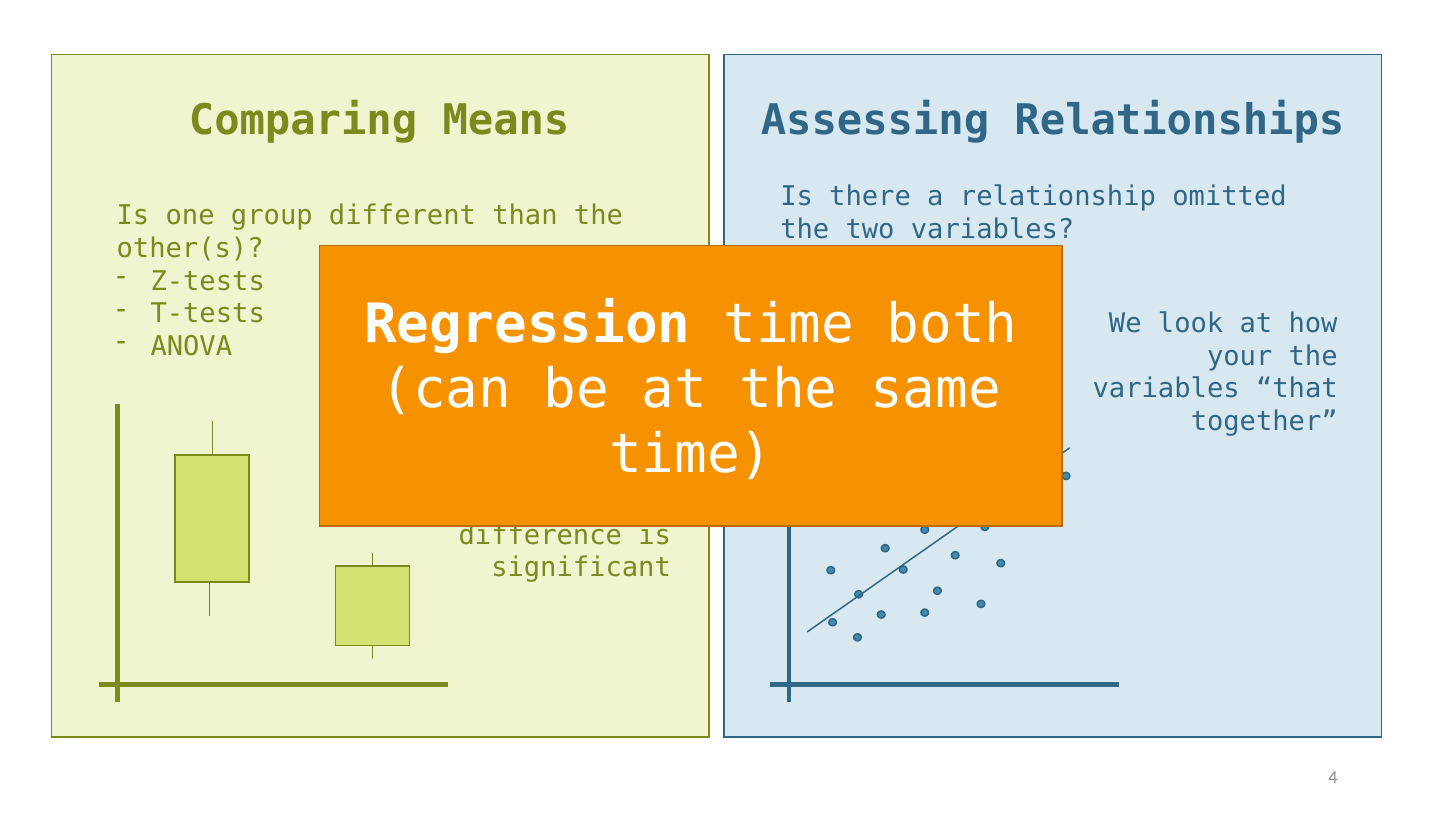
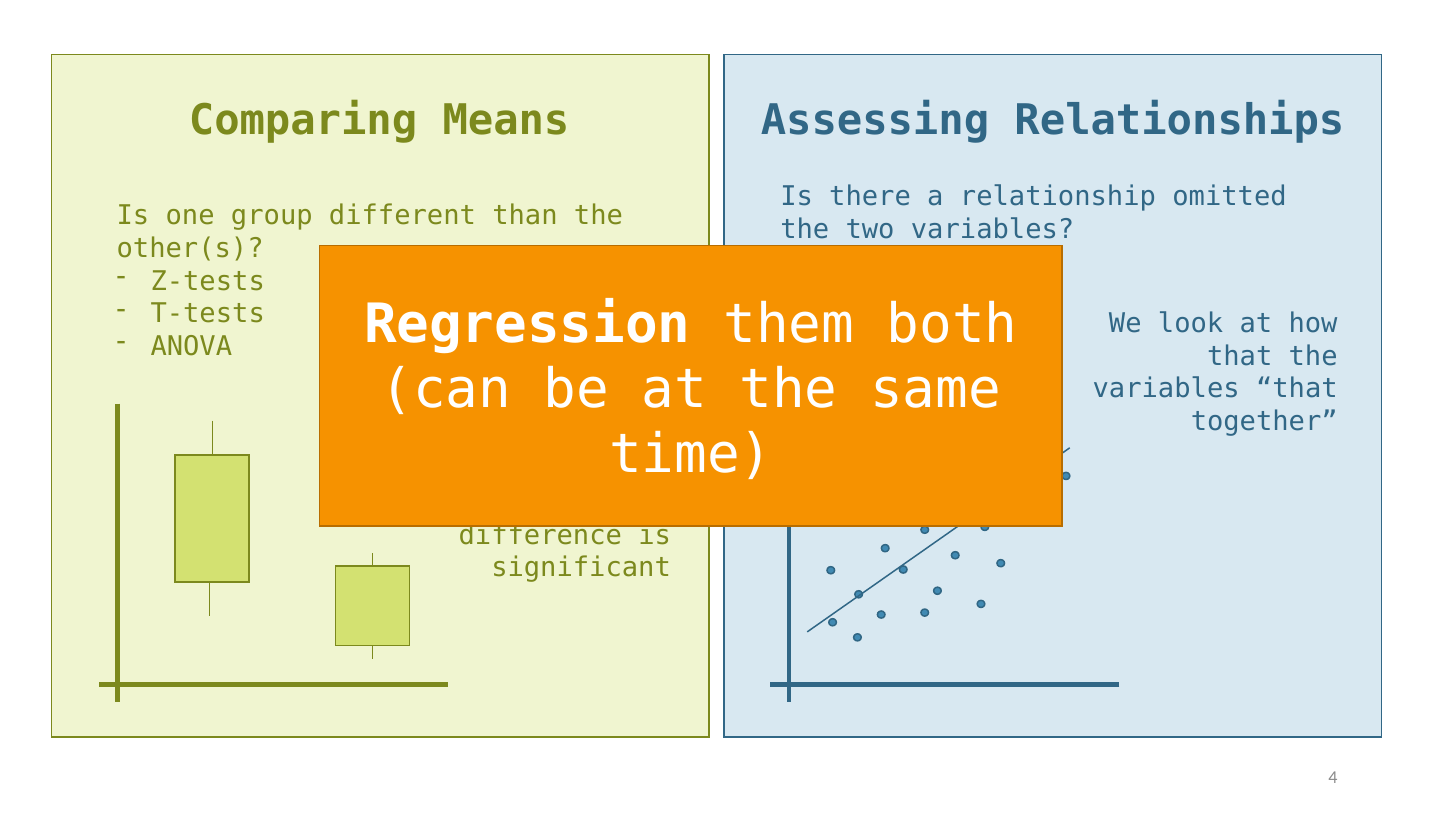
time at (789, 325): time -> them
your at (1240, 356): your -> that
